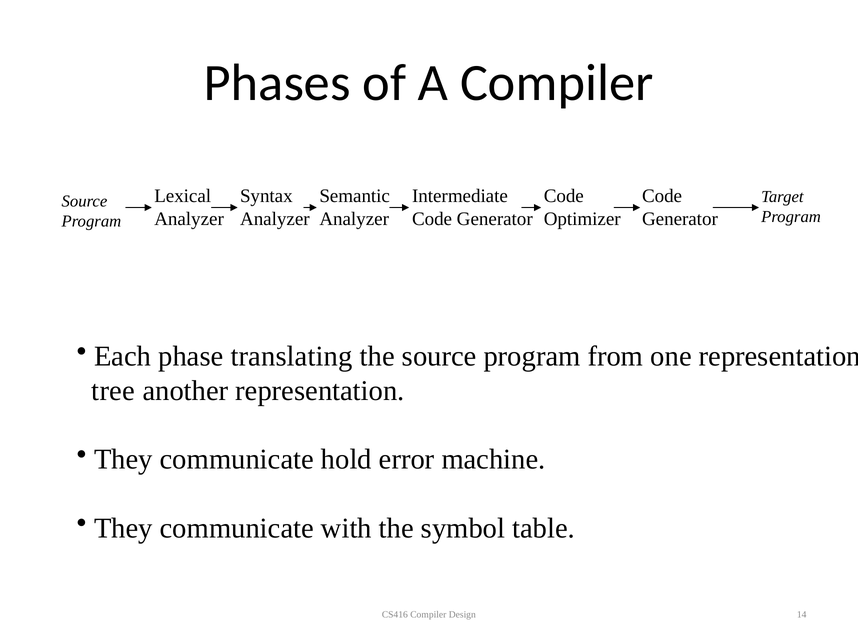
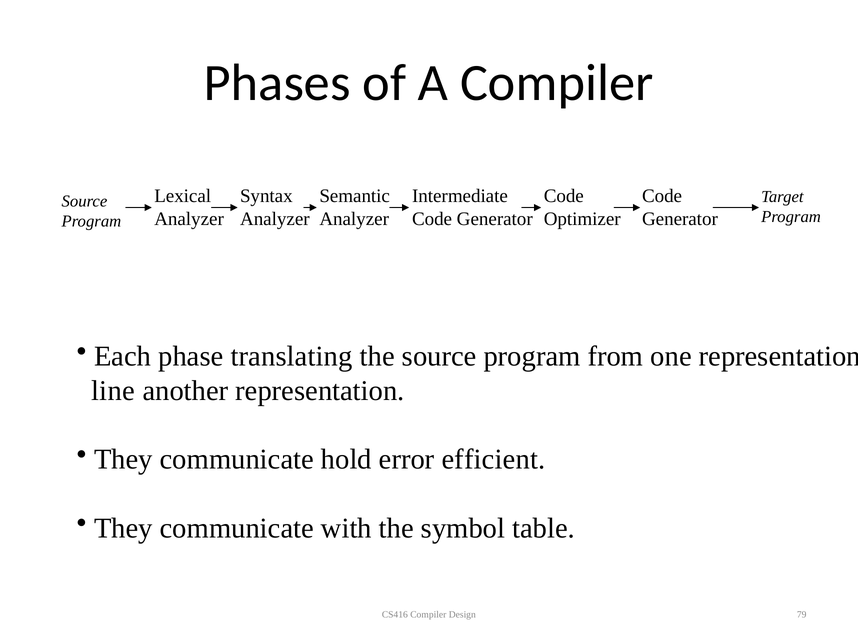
tree: tree -> line
machine: machine -> efficient
14: 14 -> 79
